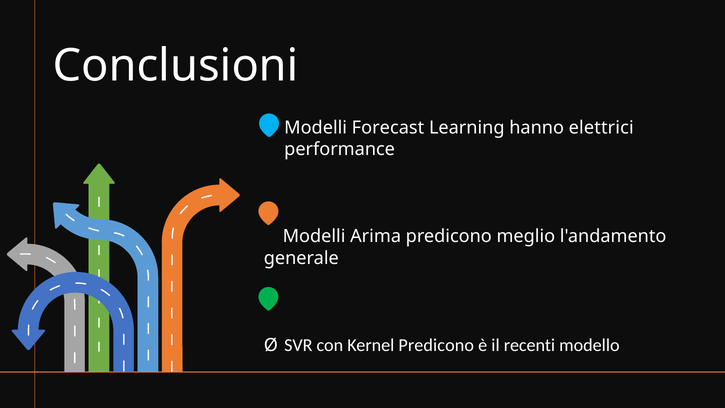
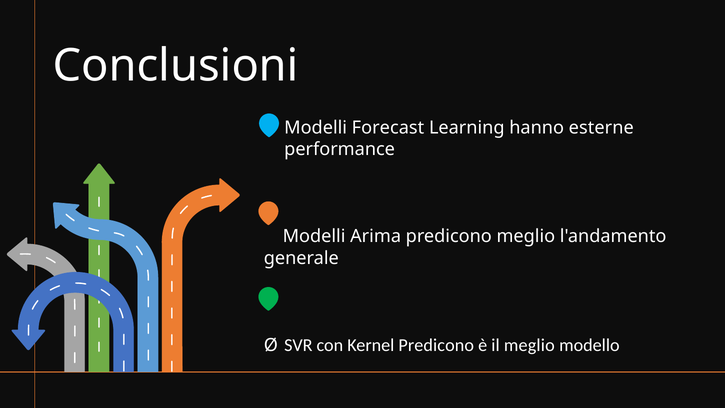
elettrici: elettrici -> esterne
il recenti: recenti -> meglio
